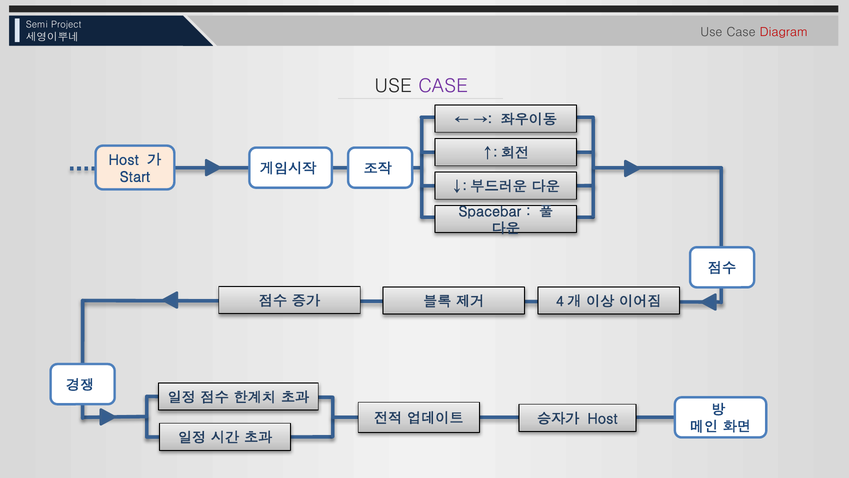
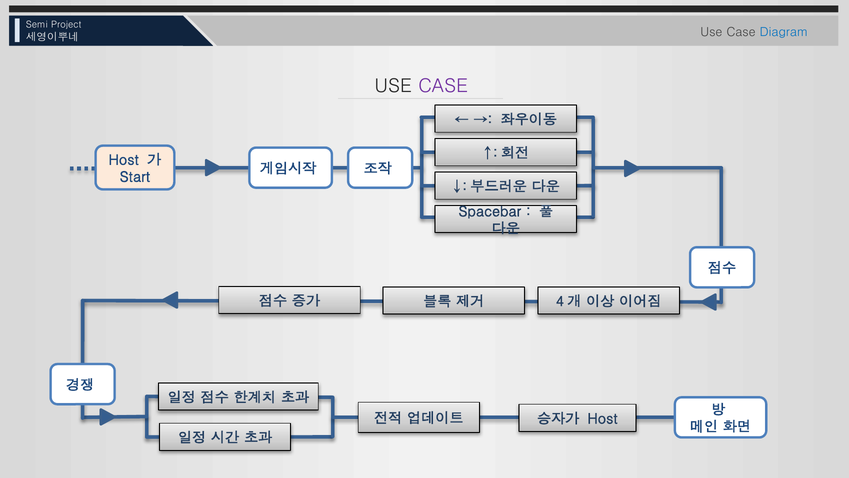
Diagram colour: red -> blue
